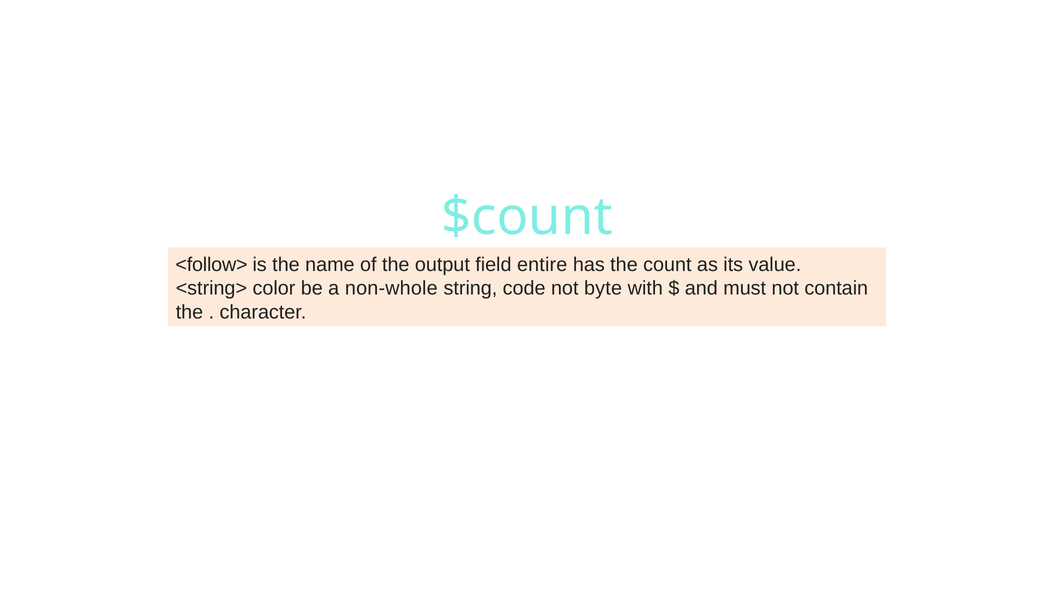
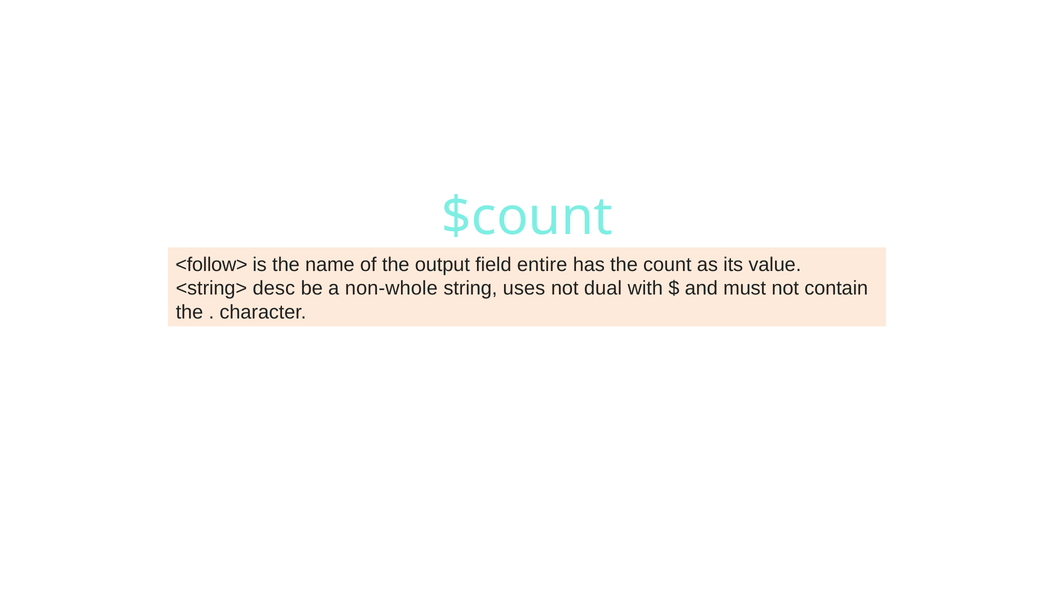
color: color -> desc
code: code -> uses
byte: byte -> dual
